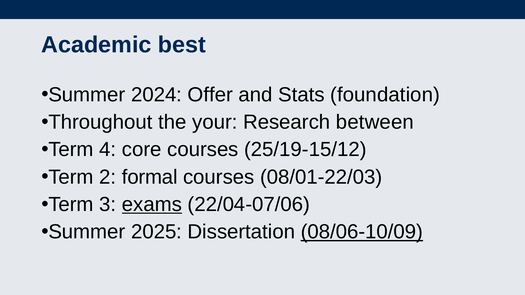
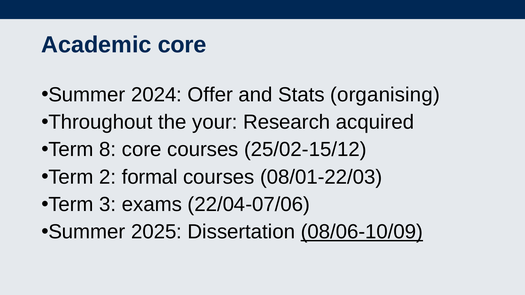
Academic best: best -> core
foundation: foundation -> organising
between: between -> acquired
4: 4 -> 8
25/19-15/12: 25/19-15/12 -> 25/02-15/12
exams underline: present -> none
